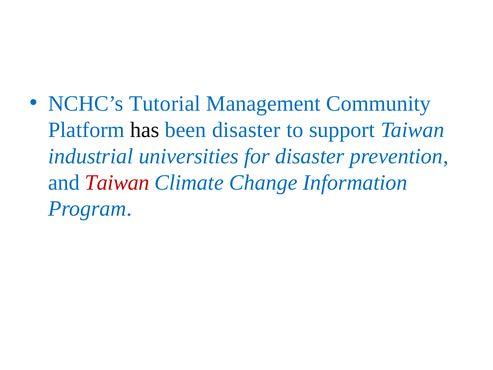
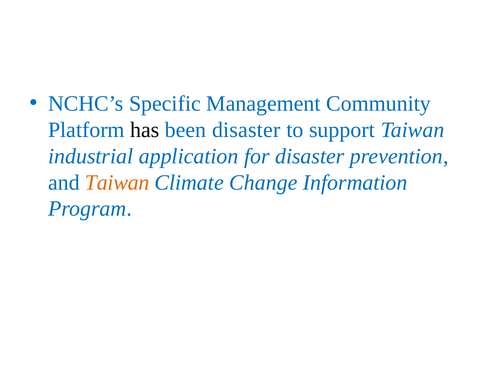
Tutorial: Tutorial -> Specific
universities: universities -> application
Taiwan at (117, 182) colour: red -> orange
